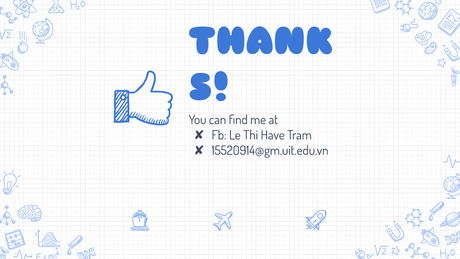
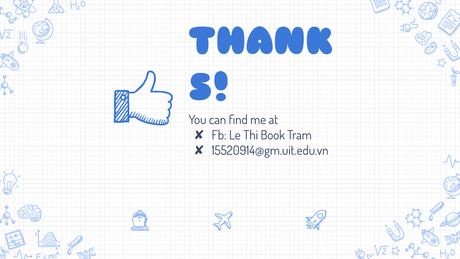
Have: Have -> Book
